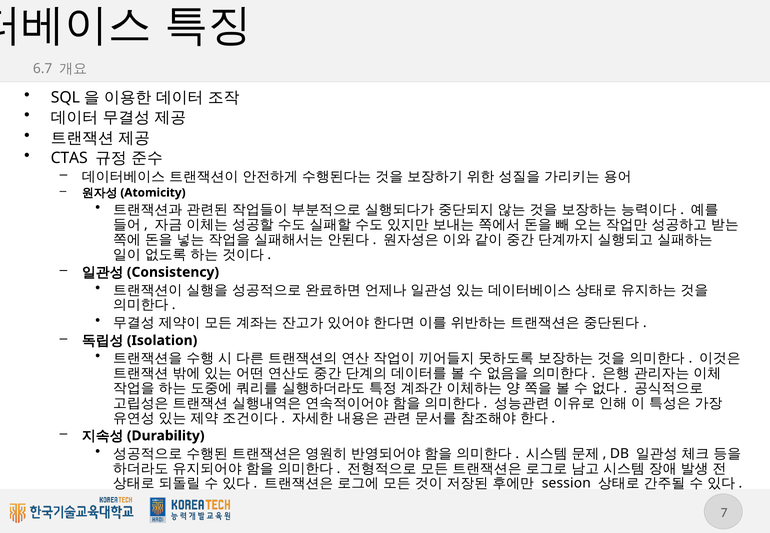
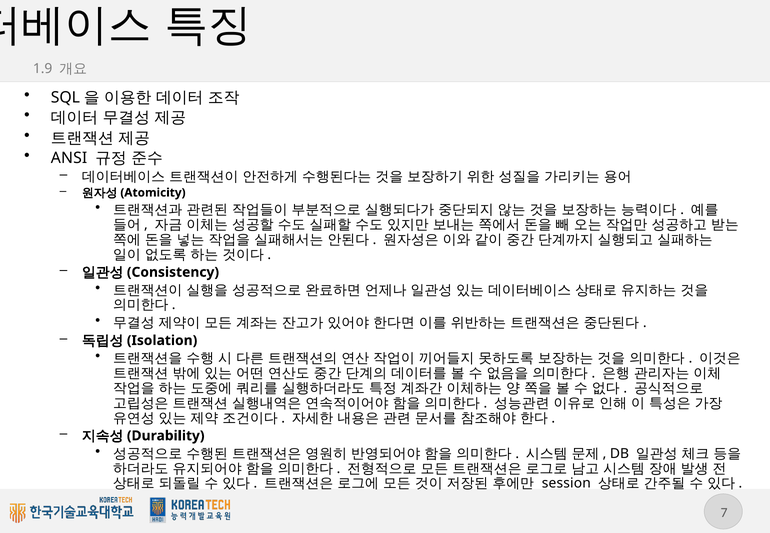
6.7: 6.7 -> 1.9
CTAS: CTAS -> ANSI
